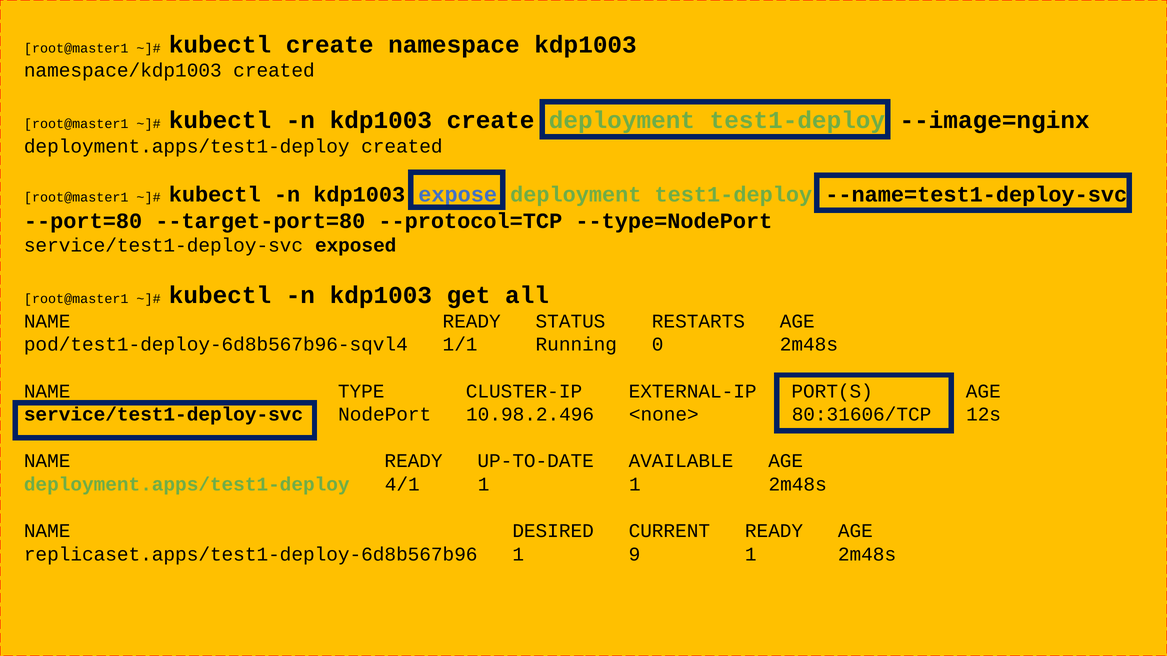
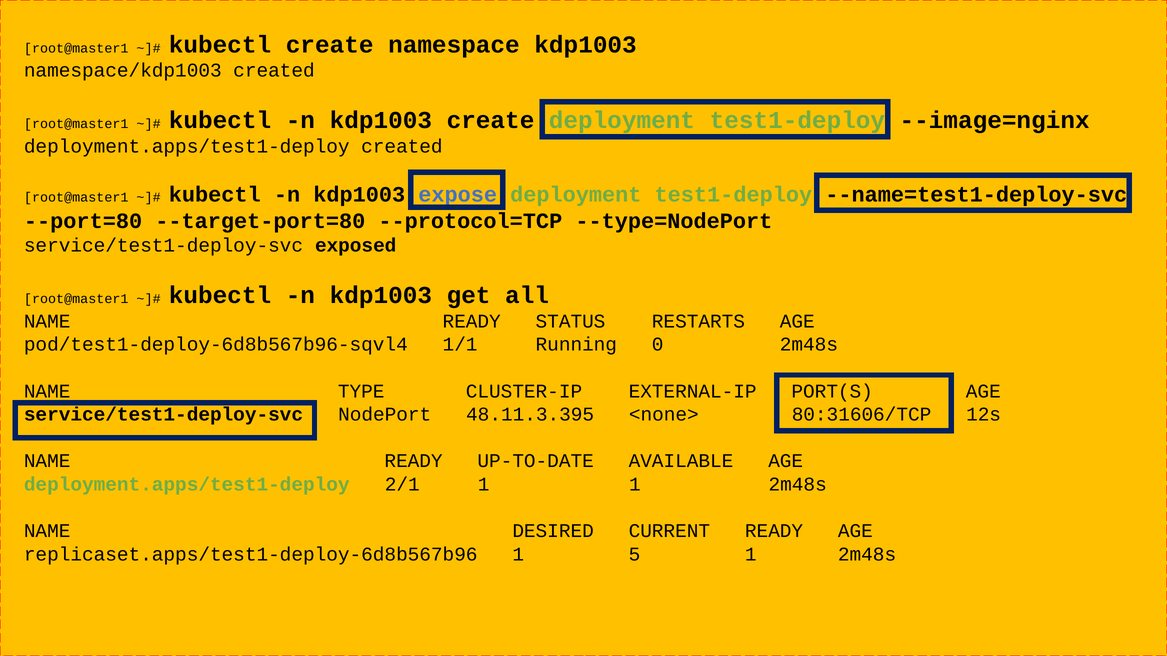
10.98.2.496: 10.98.2.496 -> 48.11.3.395
4/1: 4/1 -> 2/1
9: 9 -> 5
